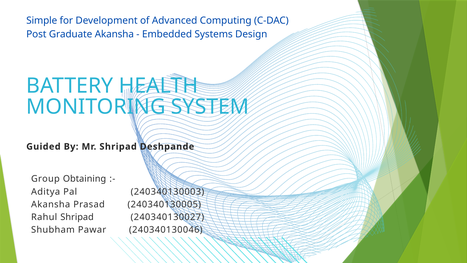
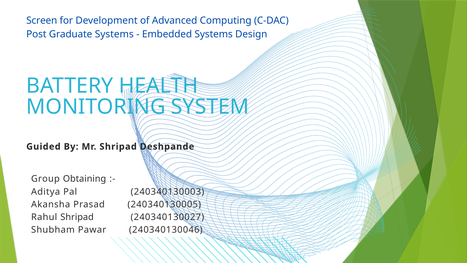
Simple: Simple -> Screen
Graduate Akansha: Akansha -> Systems
